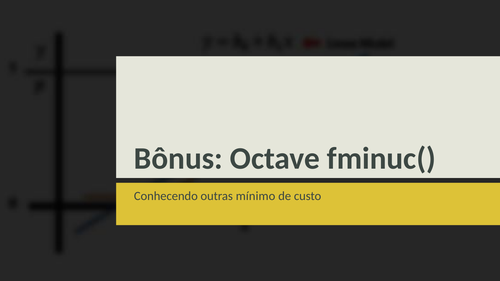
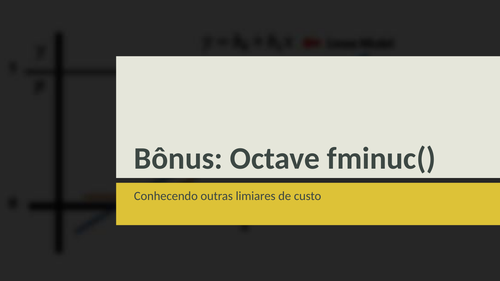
mínimo: mínimo -> limiares
